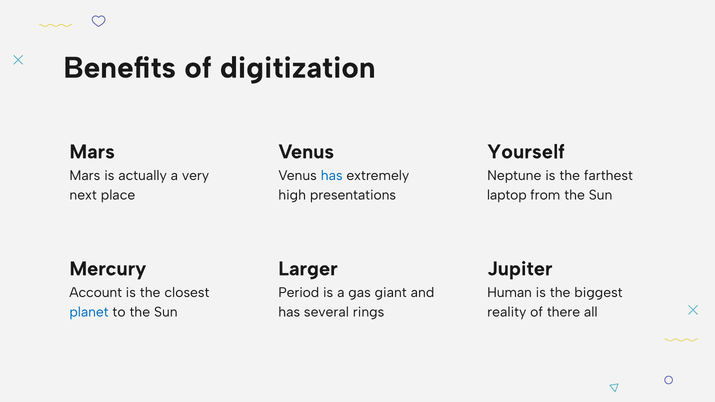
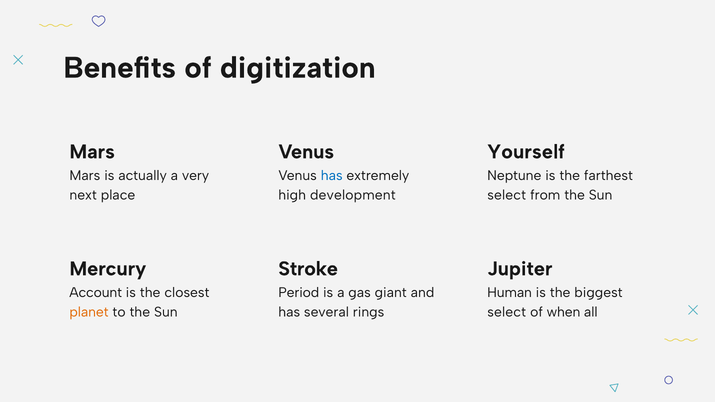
presentations: presentations -> development
laptop at (507, 195): laptop -> select
Larger: Larger -> Stroke
planet colour: blue -> orange
reality at (507, 312): reality -> select
there: there -> when
